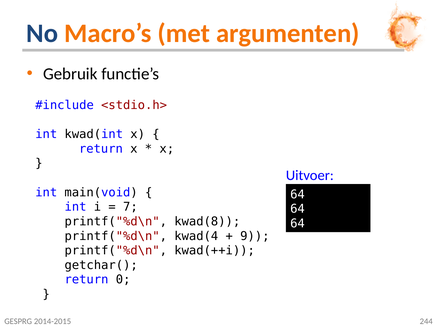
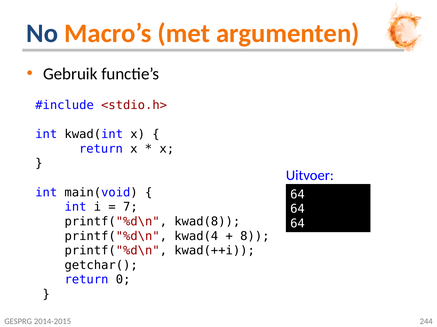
9: 9 -> 8
